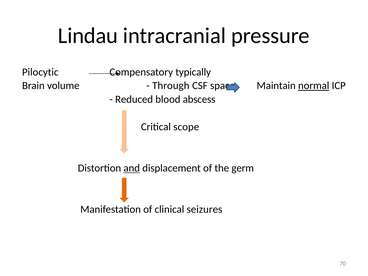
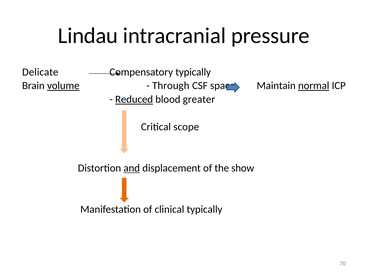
Pilocytic: Pilocytic -> Delicate
volume underline: none -> present
Reduced underline: none -> present
abscess: abscess -> greater
germ: germ -> show
clinical seizures: seizures -> typically
